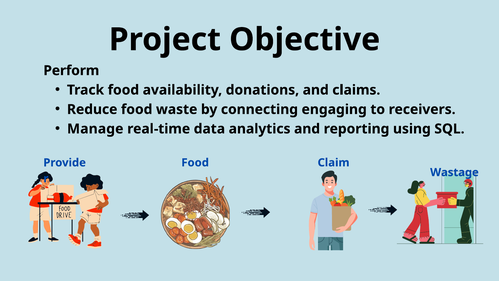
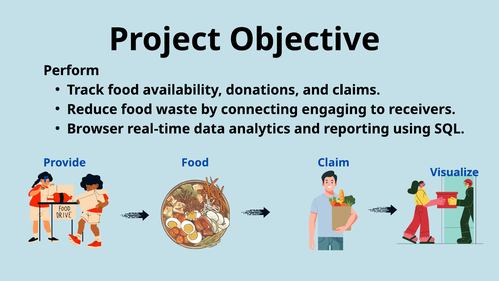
Manage: Manage -> Browser
Wastage: Wastage -> Visualize
